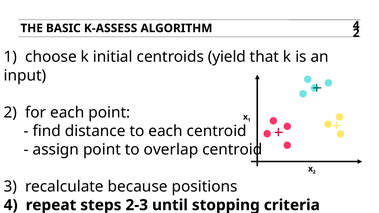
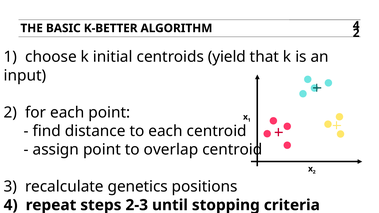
K-ASSESS: K-ASSESS -> K-BETTER
because: because -> genetics
